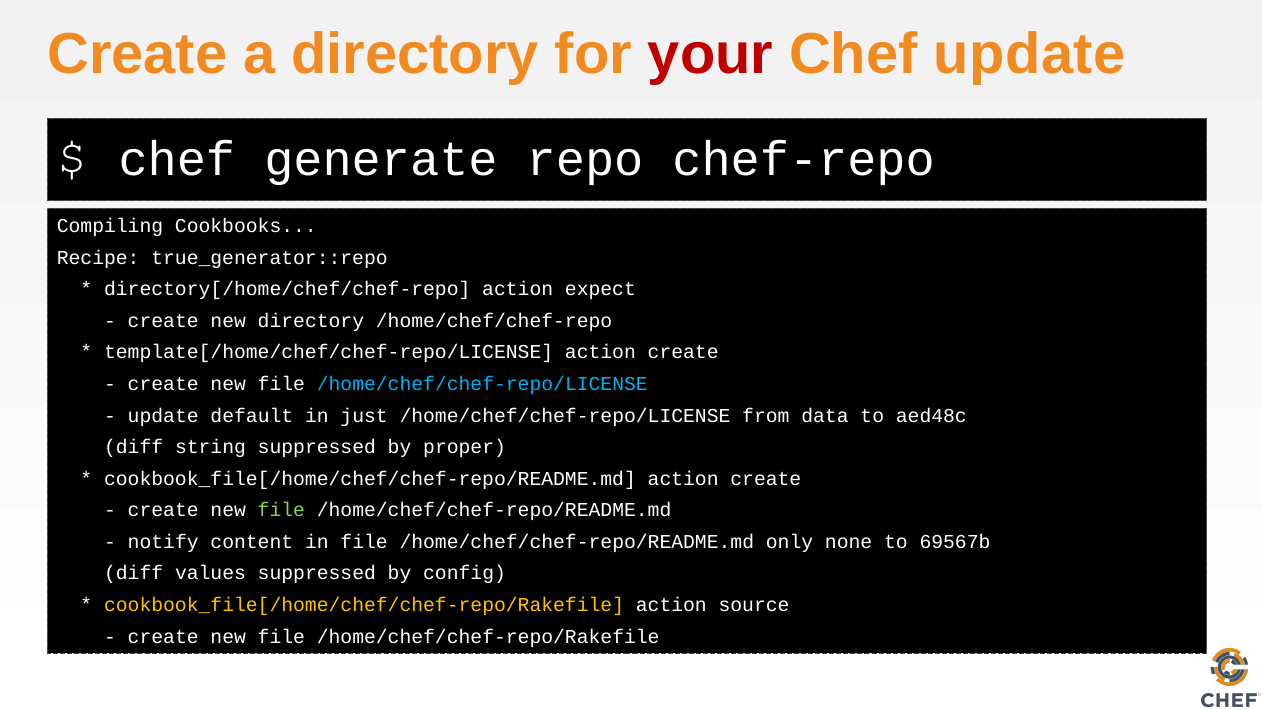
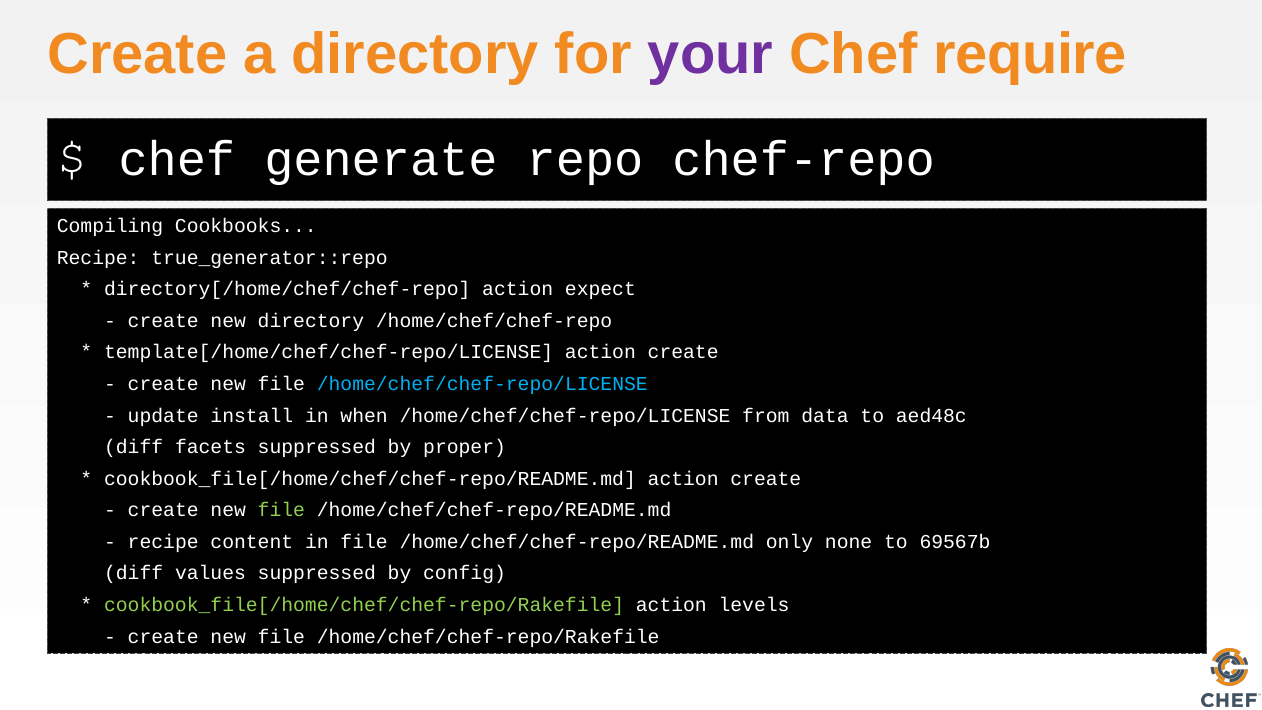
your colour: red -> purple
Chef update: update -> require
default: default -> install
just: just -> when
string: string -> facets
notify at (163, 542): notify -> recipe
cookbook_file[/home/chef/chef-repo/Rakefile colour: yellow -> light green
source: source -> levels
